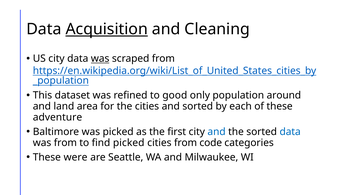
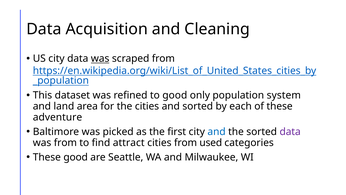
Acquisition underline: present -> none
around: around -> system
data at (290, 132) colour: blue -> purple
find picked: picked -> attract
code: code -> used
These were: were -> good
